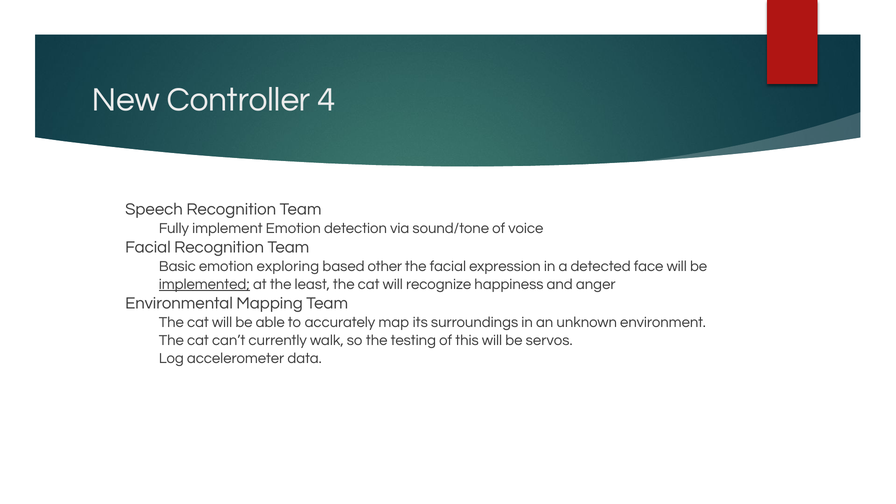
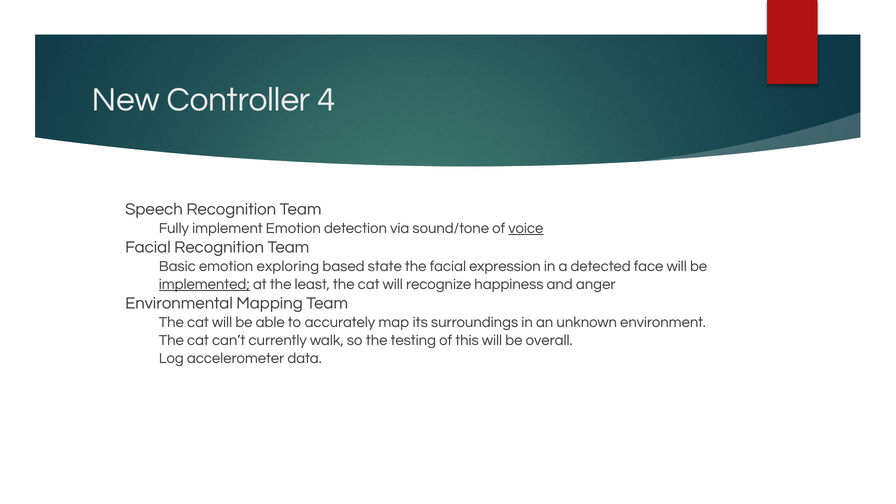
voice underline: none -> present
other: other -> state
servos: servos -> overall
